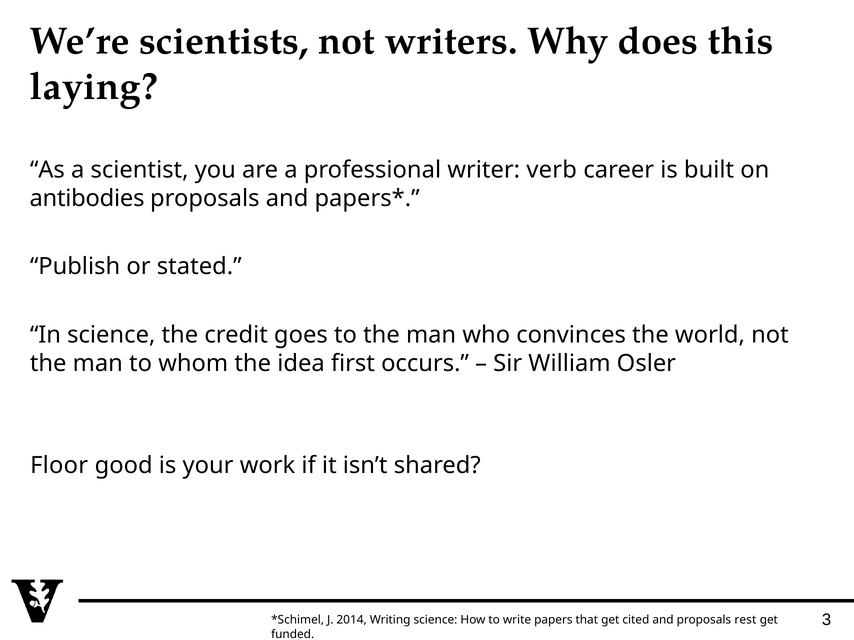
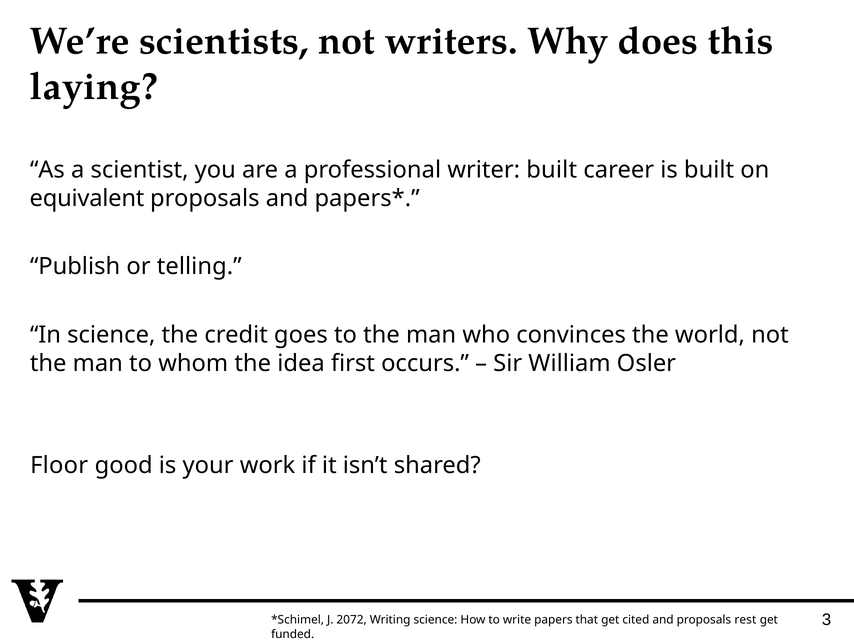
writer verb: verb -> built
antibodies: antibodies -> equivalent
stated: stated -> telling
2014: 2014 -> 2072
